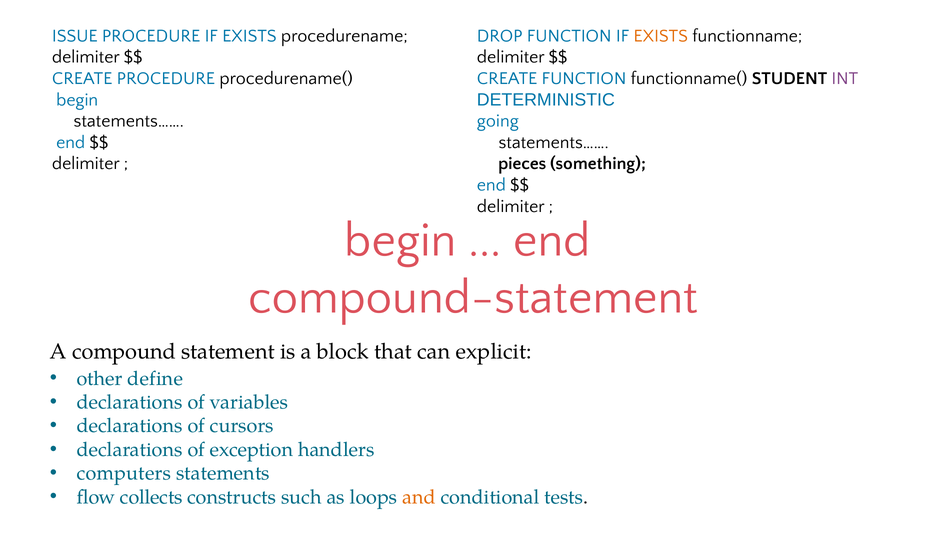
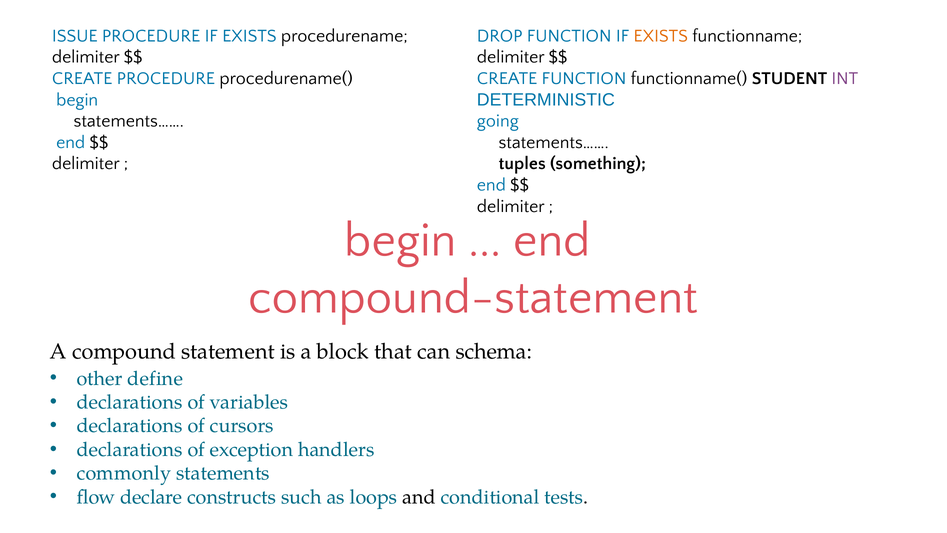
pieces: pieces -> tuples
explicit: explicit -> schema
computers: computers -> commonly
collects: collects -> declare
and colour: orange -> black
